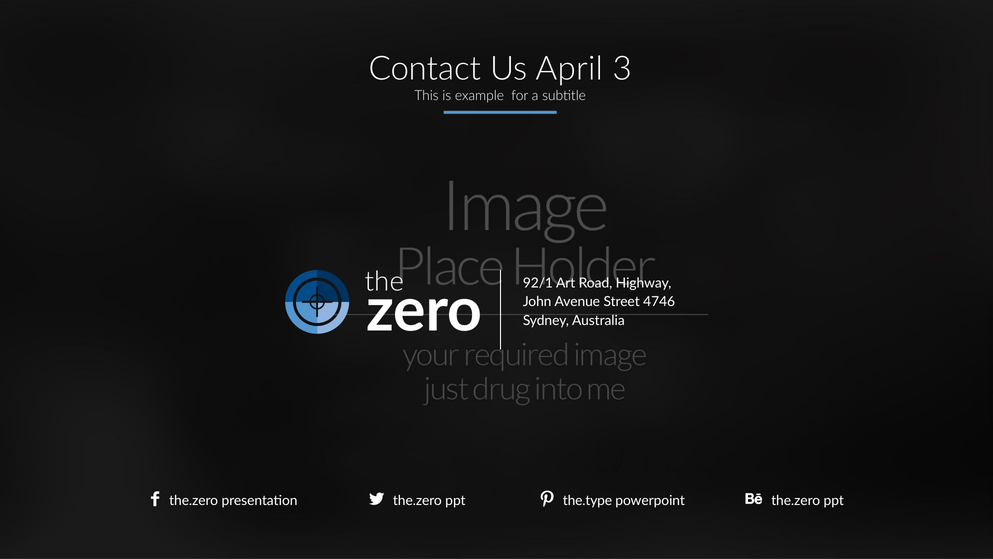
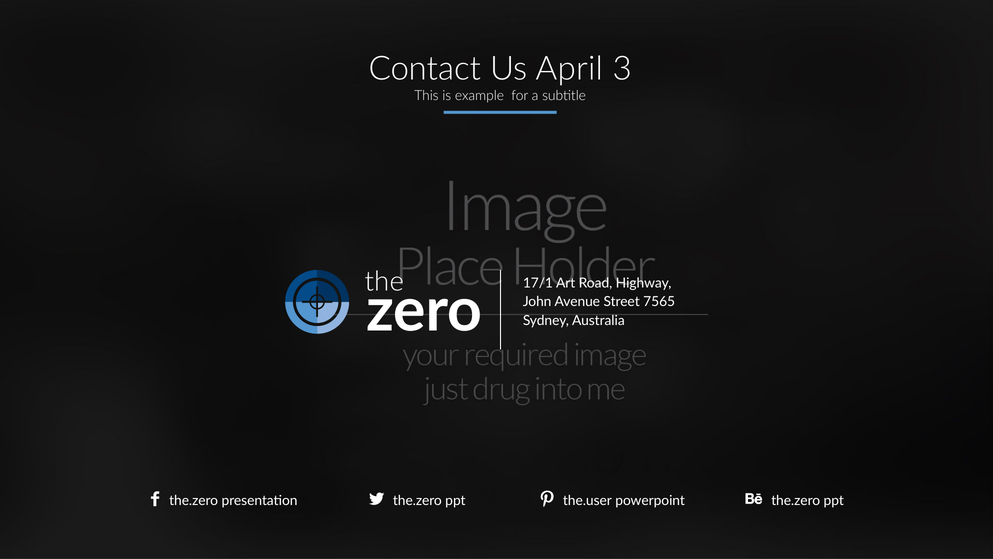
92/1: 92/1 -> 17/1
4746: 4746 -> 7565
the.type: the.type -> the.user
